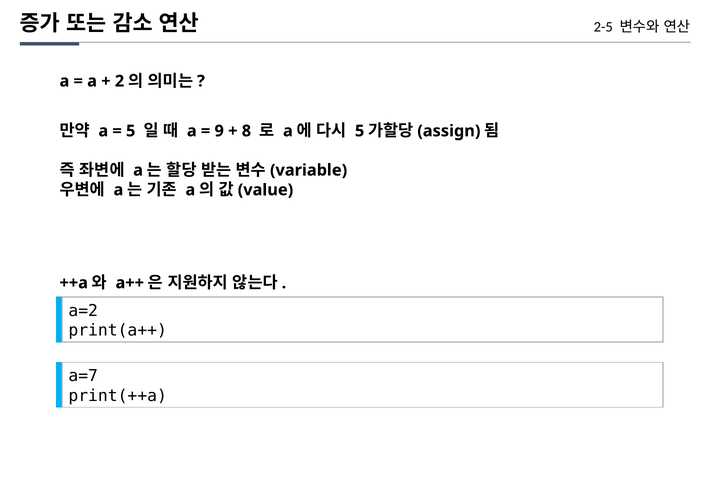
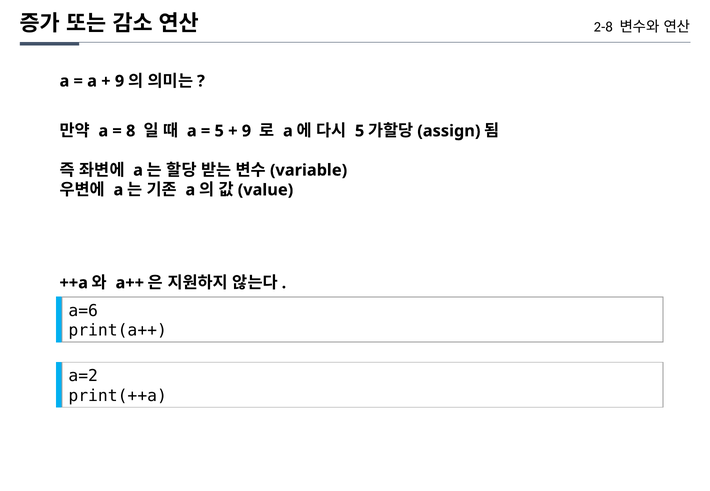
2-5: 2-5 -> 2-8
2 at (120, 81): 2 -> 9
5 at (131, 131): 5 -> 8
9 at (219, 131): 9 -> 5
8 at (246, 131): 8 -> 9
a=2: a=2 -> a=6
a=7: a=7 -> a=2
